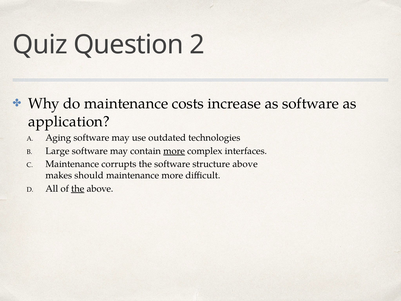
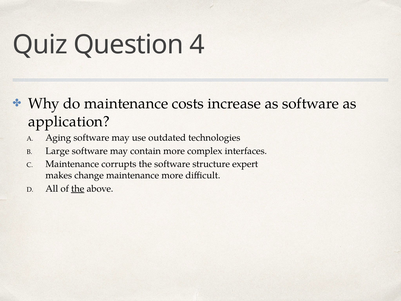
2: 2 -> 4
more at (174, 151) underline: present -> none
structure above: above -> expert
should: should -> change
